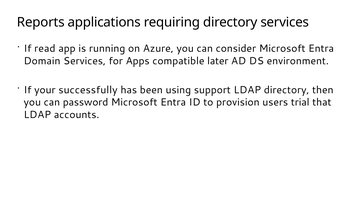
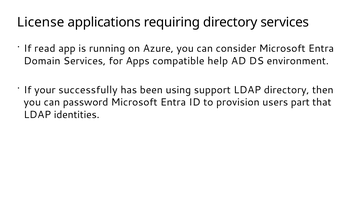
Reports: Reports -> License
later: later -> help
trial: trial -> part
accounts: accounts -> identities
